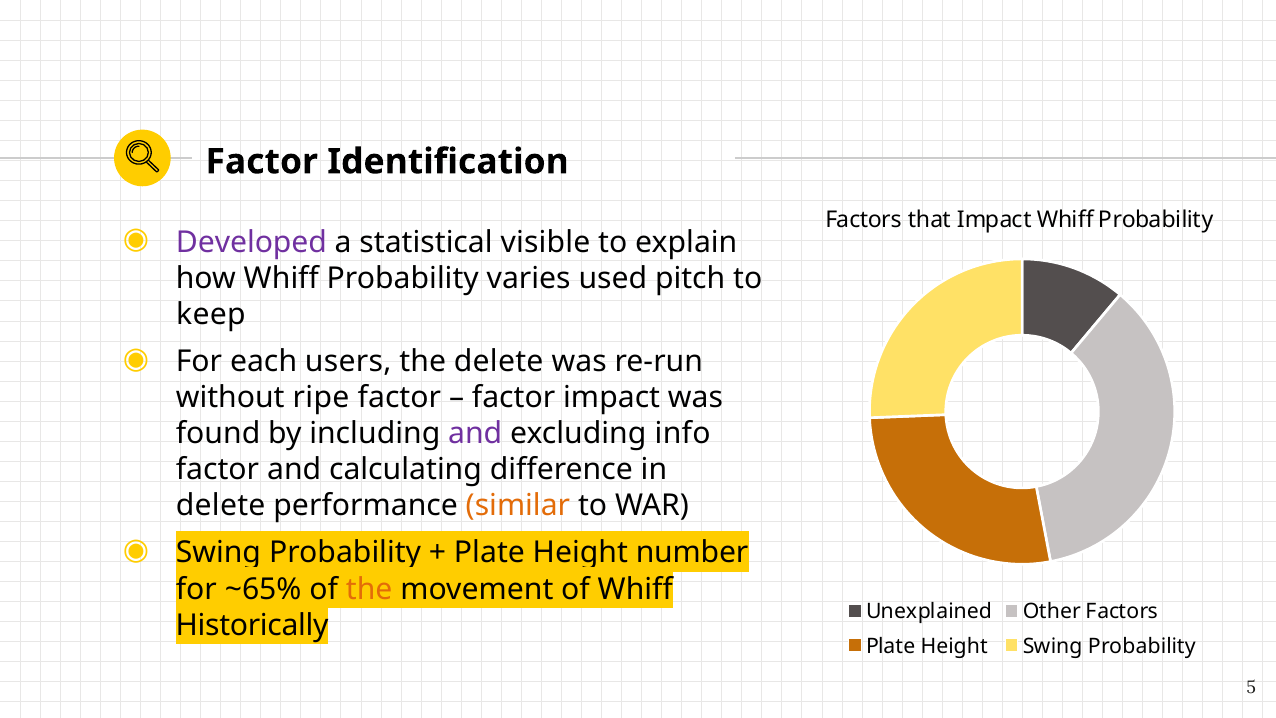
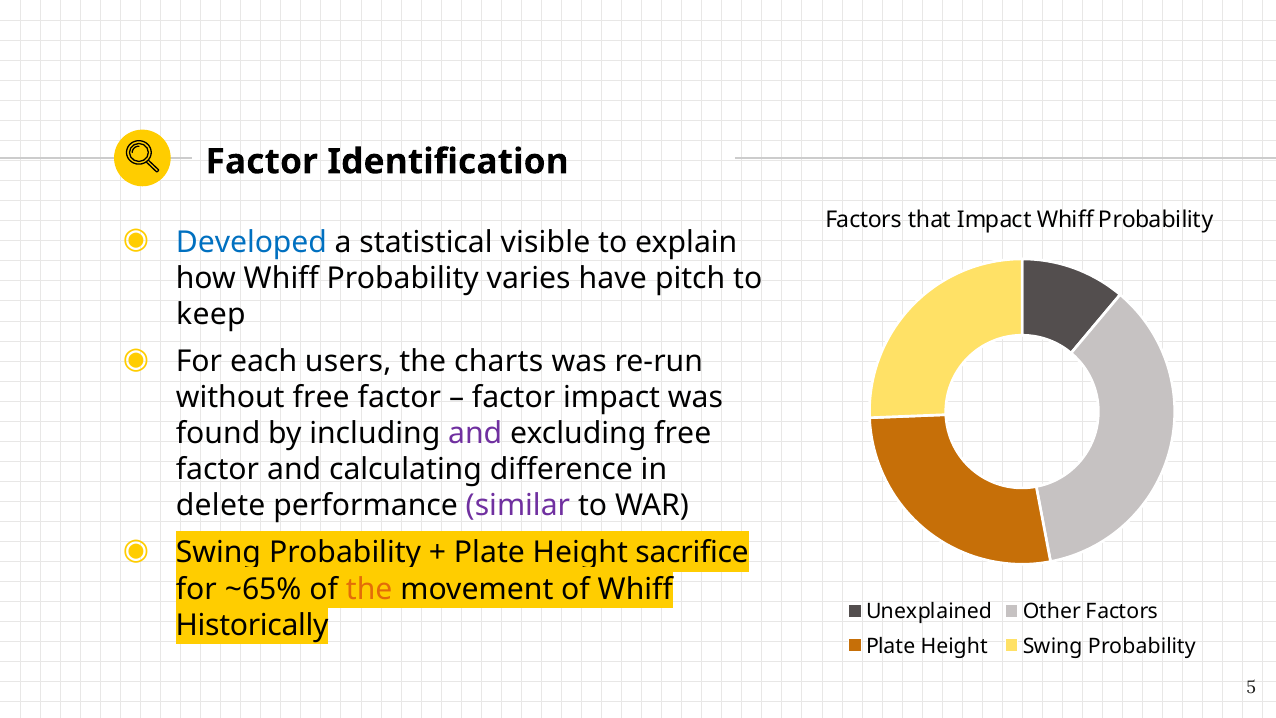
Developed colour: purple -> blue
used: used -> have
the delete: delete -> charts
without ripe: ripe -> free
excluding info: info -> free
similar colour: orange -> purple
number: number -> sacrifice
